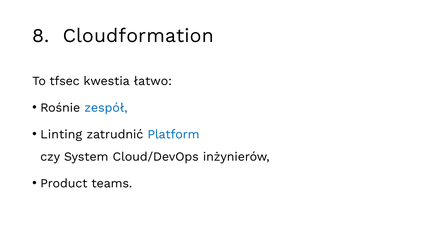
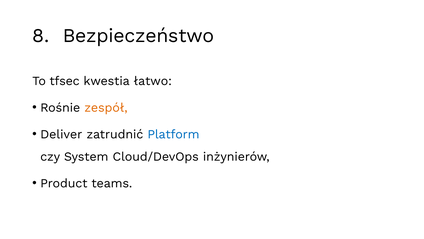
Cloudformation: Cloudformation -> Bezpieczeństwo
zespół colour: blue -> orange
Linting: Linting -> Deliver
